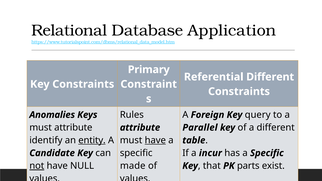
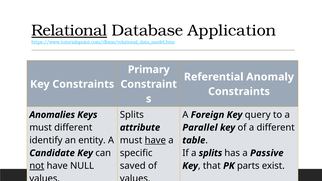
Relational underline: none -> present
Referential Different: Different -> Anomaly
Rules at (132, 115): Rules -> Splits
must attribute: attribute -> different
entity underline: present -> none
a incur: incur -> splits
has a Specific: Specific -> Passive
made: made -> saved
